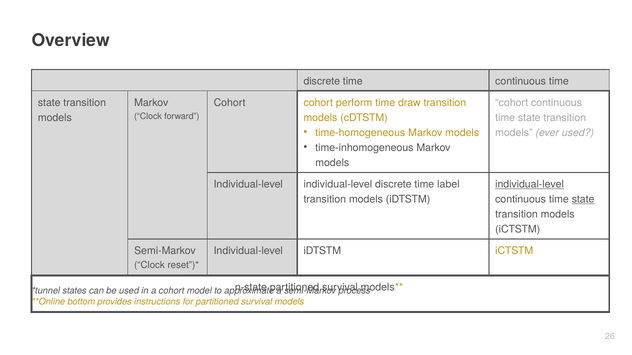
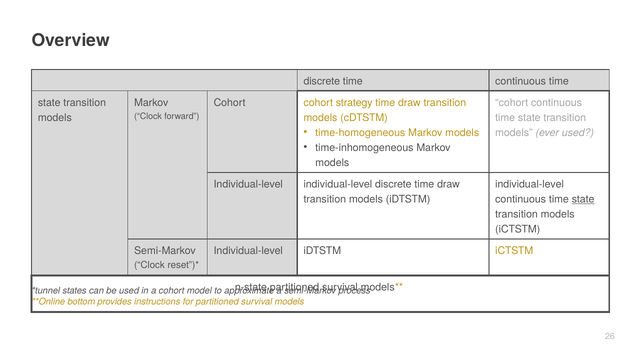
perform: perform -> strategy
discrete time label: label -> draw
individual-level at (530, 185) underline: present -> none
